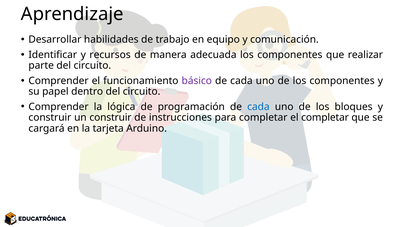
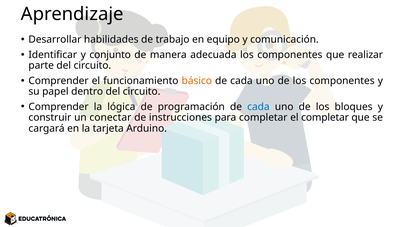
recursos: recursos -> conjunto
básico colour: purple -> orange
un construir: construir -> conectar
